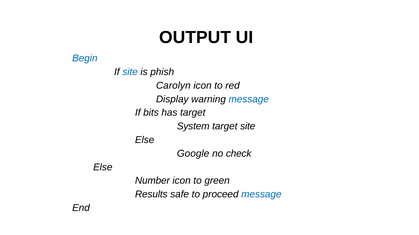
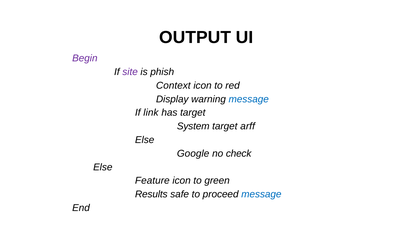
Begin colour: blue -> purple
site at (130, 72) colour: blue -> purple
Carolyn: Carolyn -> Context
bits: bits -> link
target site: site -> arff
Number: Number -> Feature
